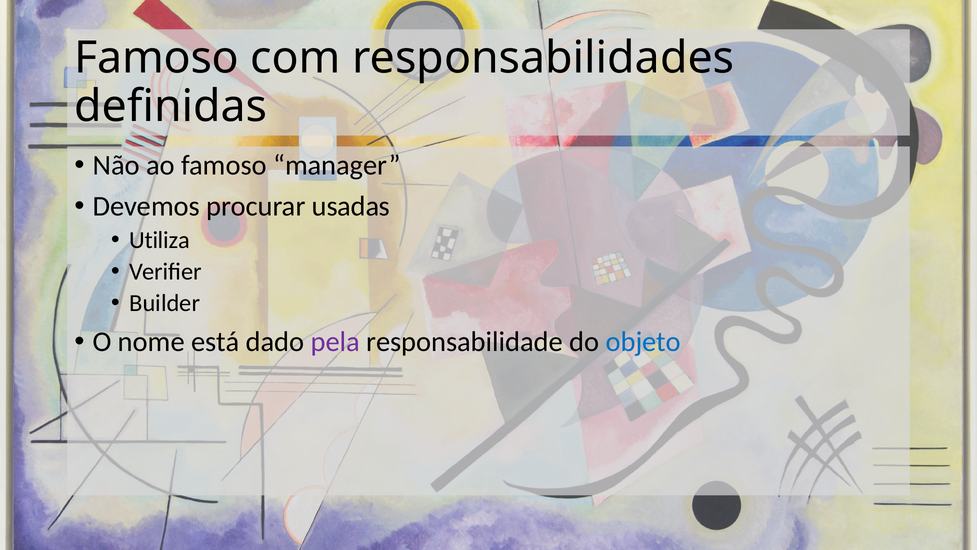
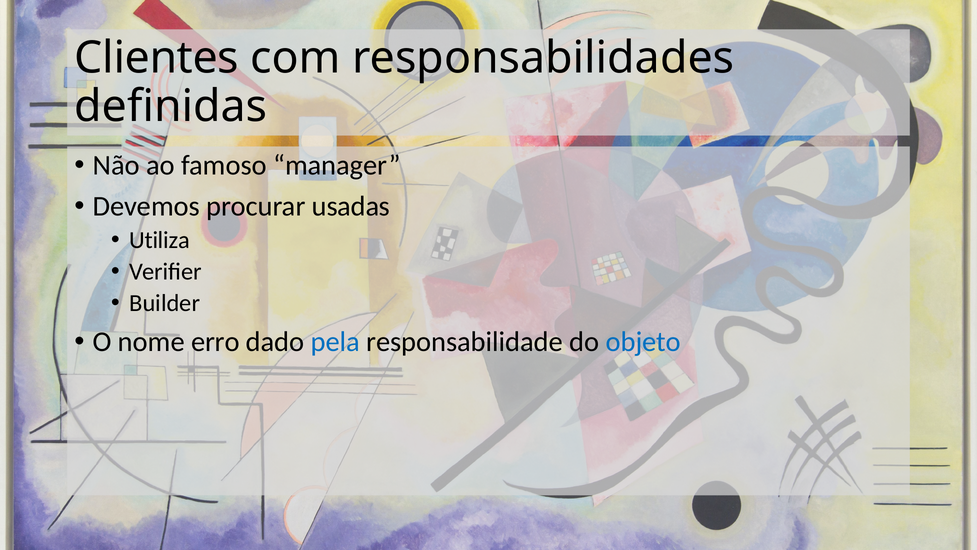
Famoso at (157, 58): Famoso -> Clientes
está: está -> erro
pela colour: purple -> blue
